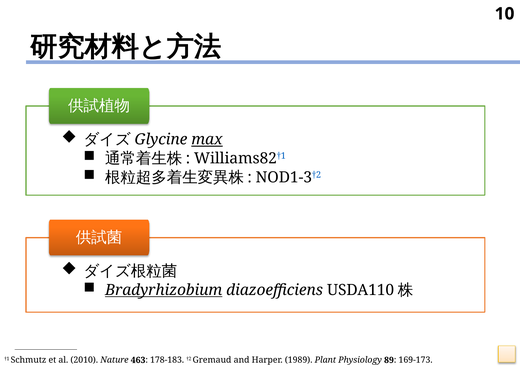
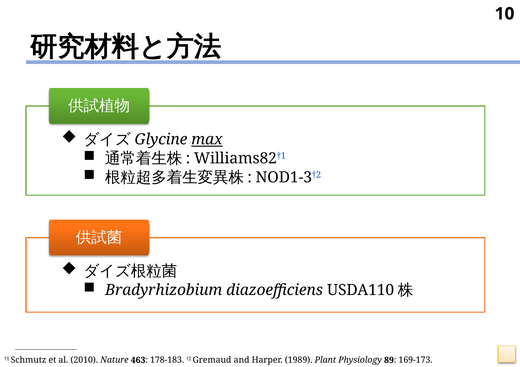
Bradyrhizobium underline: present -> none
